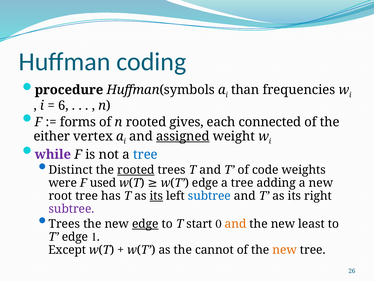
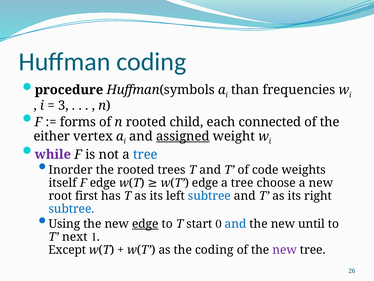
6: 6 -> 3
gives: gives -> child
Distinct: Distinct -> Inorder
rooted at (136, 170) underline: present -> none
were: were -> itself
F used: used -> edge
adding: adding -> choose
root tree: tree -> first
its at (156, 196) underline: present -> none
subtree at (71, 208) colour: purple -> blue
Trees at (64, 224): Trees -> Using
and at (235, 224) colour: orange -> blue
least: least -> until
T edge: edge -> next
the cannot: cannot -> coding
new at (285, 249) colour: orange -> purple
